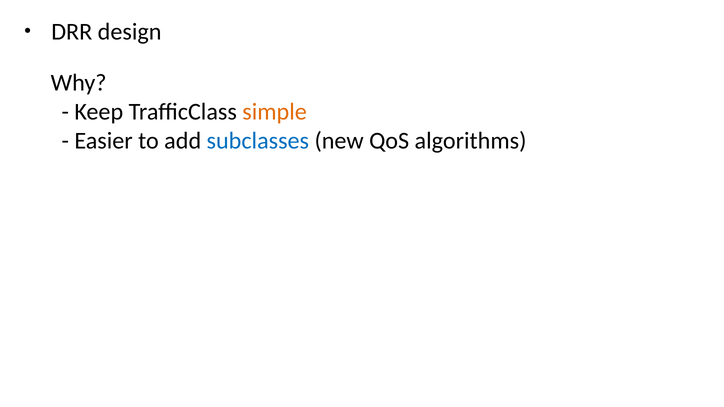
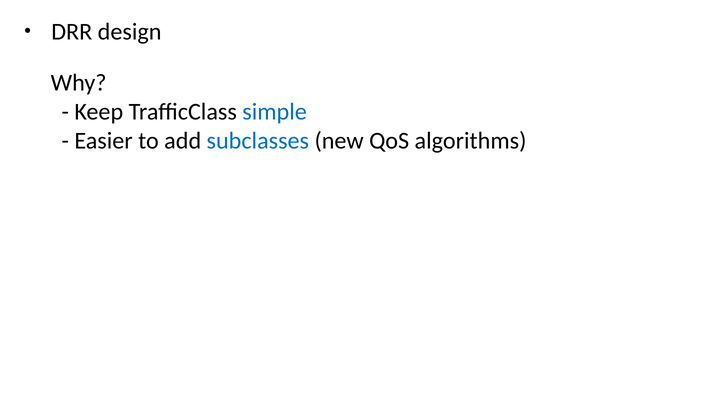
simple colour: orange -> blue
